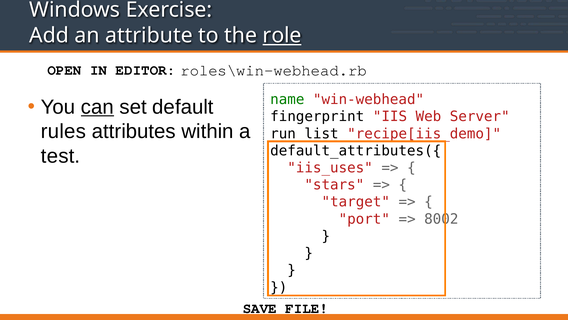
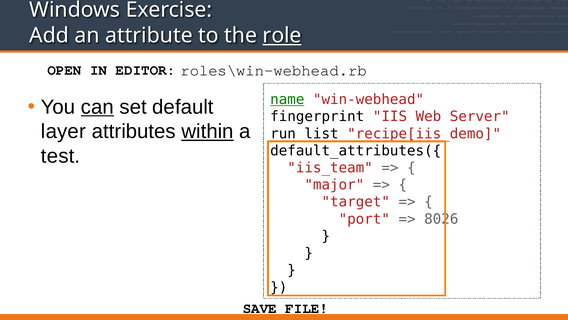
name underline: none -> present
rules: rules -> layer
within underline: none -> present
iis_uses: iis_uses -> iis_team
stars: stars -> major
8002: 8002 -> 8026
